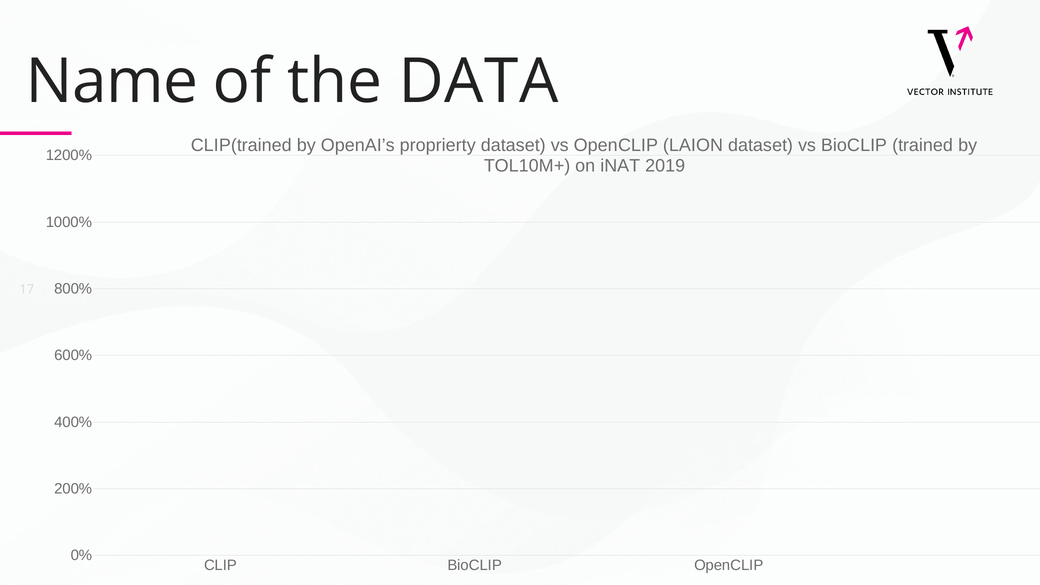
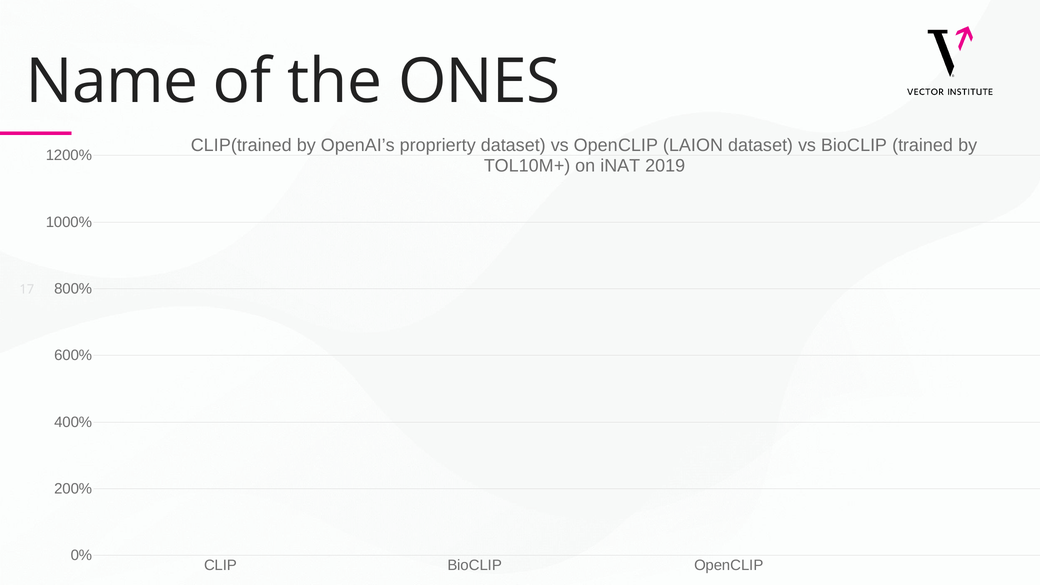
DATA: DATA -> ONES
